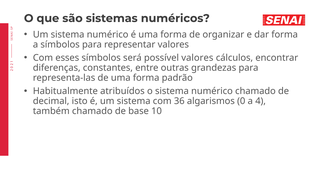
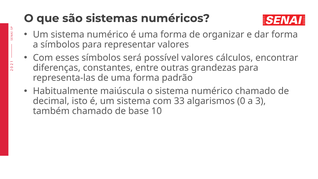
atribuídos: atribuídos -> maiúscula
36: 36 -> 33
4: 4 -> 3
